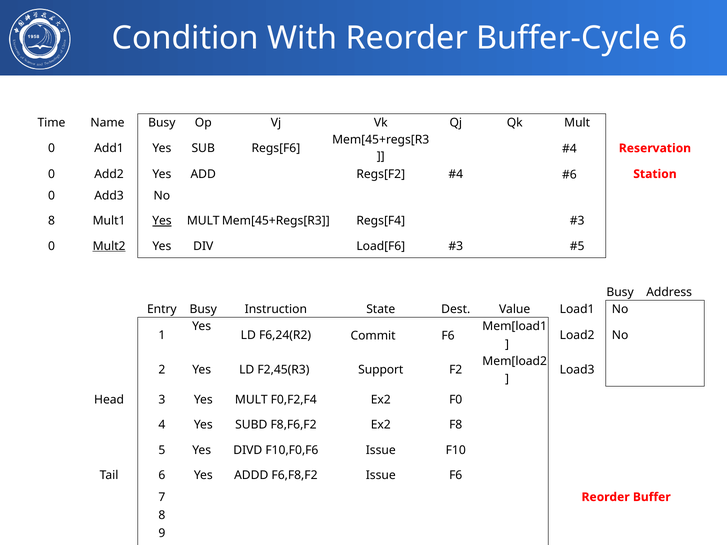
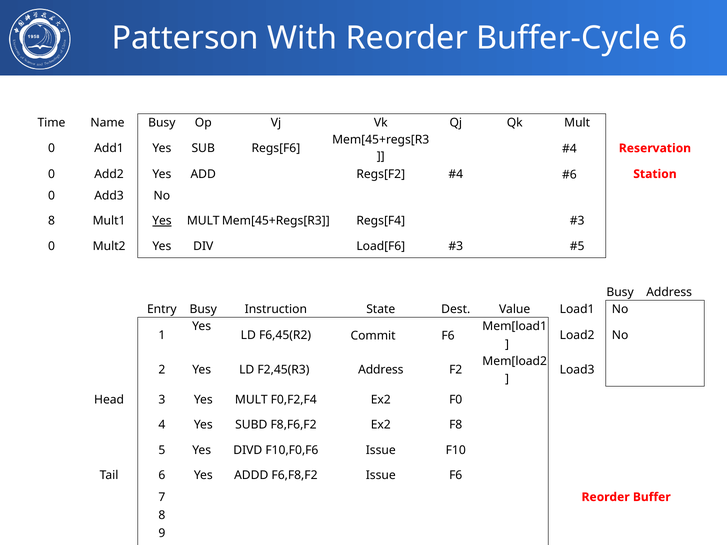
Condition: Condition -> Patterson
Mult2 underline: present -> none
F6,24(R2: F6,24(R2 -> F6,45(R2
F2,45(R3 Support: Support -> Address
